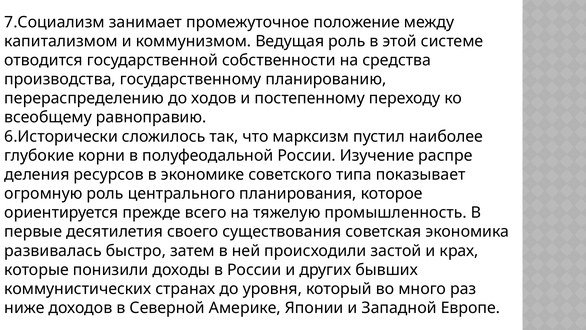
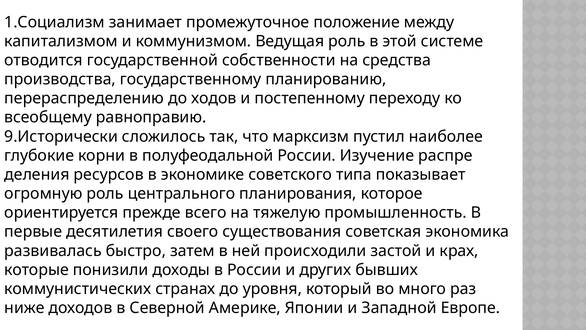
7.Социализм: 7.Социализм -> 1.Социализм
6.Исторически: 6.Исторически -> 9.Исторически
